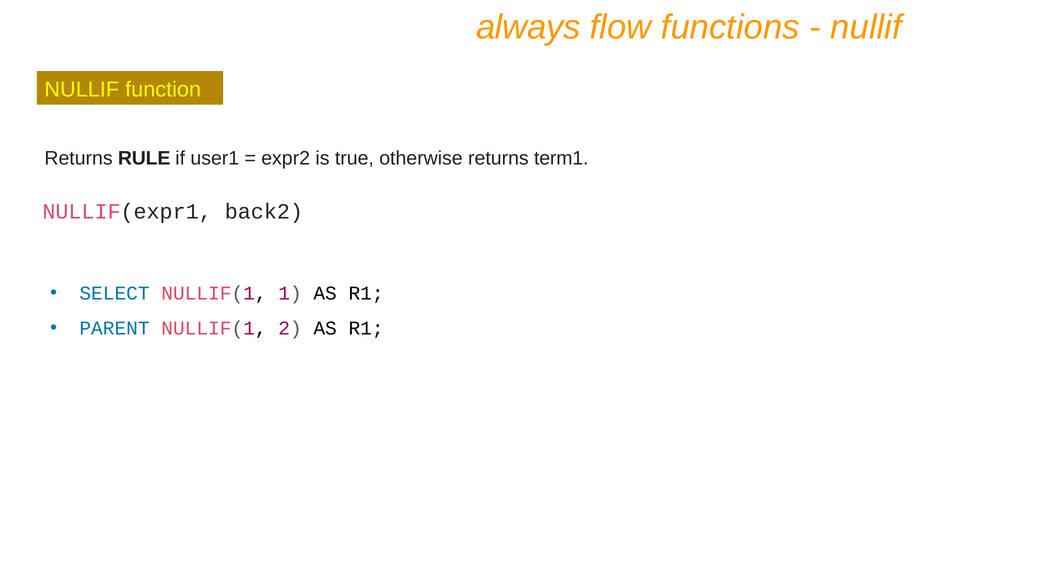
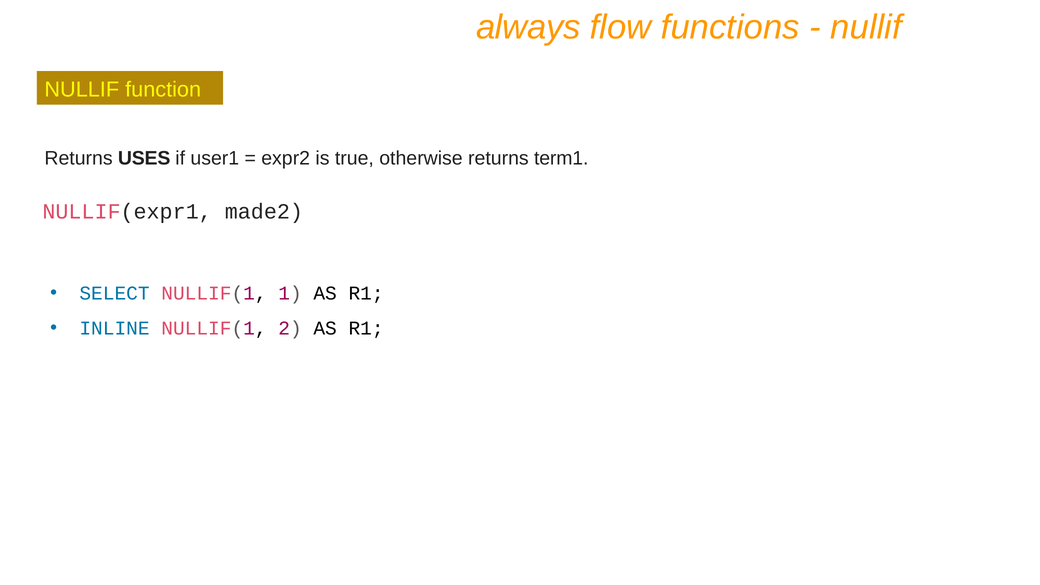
RULE: RULE -> USES
back2: back2 -> made2
PARENT: PARENT -> INLINE
